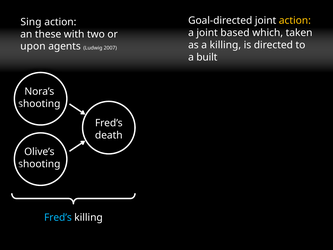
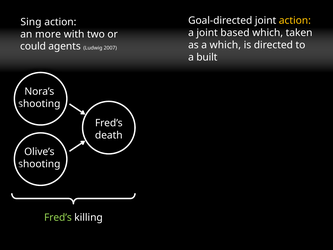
these: these -> more
a killing: killing -> which
upon: upon -> could
Fred’s at (58, 217) colour: light blue -> light green
